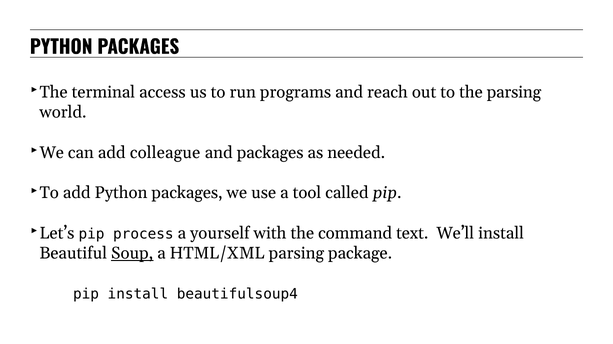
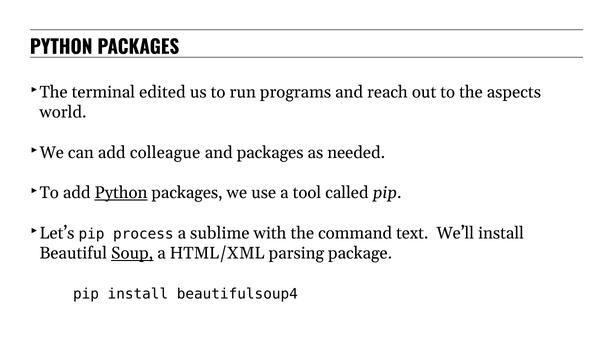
access: access -> edited
the parsing: parsing -> aspects
Python at (121, 193) underline: none -> present
yourself: yourself -> sublime
